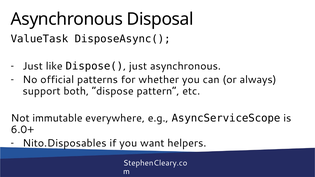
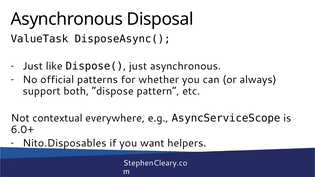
immutable: immutable -> contextual
